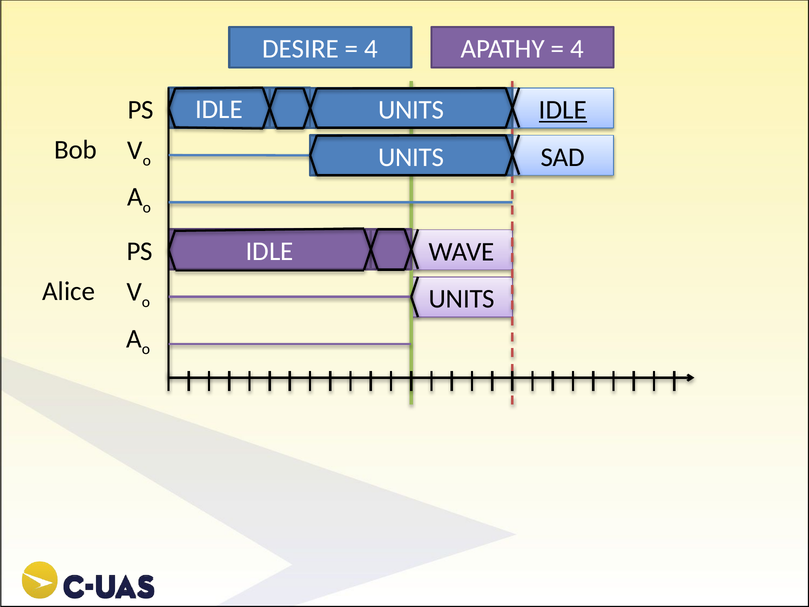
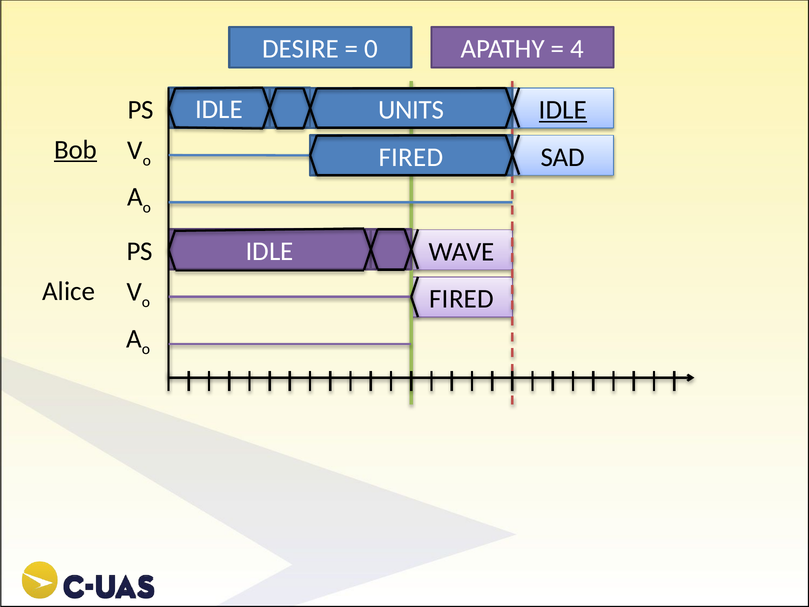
4 at (371, 49): 4 -> 0
Bob underline: none -> present
UNITS at (411, 157): UNITS -> FIRED
UNITS at (462, 299): UNITS -> FIRED
